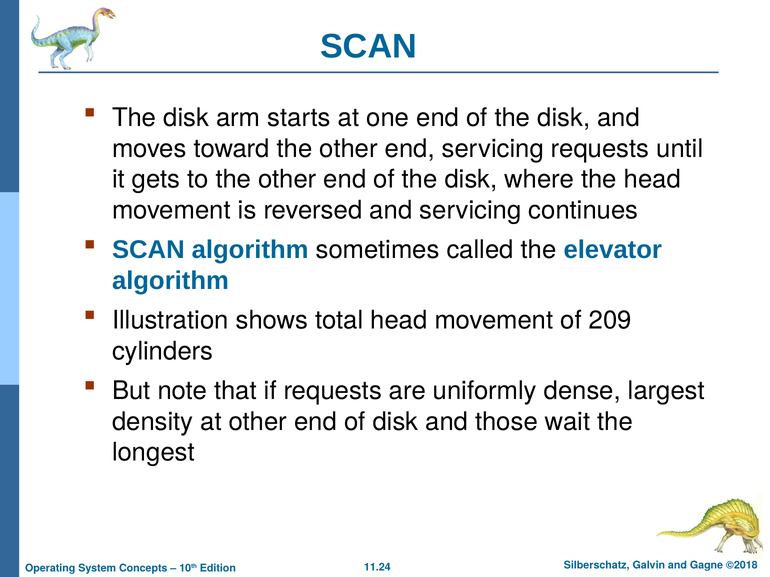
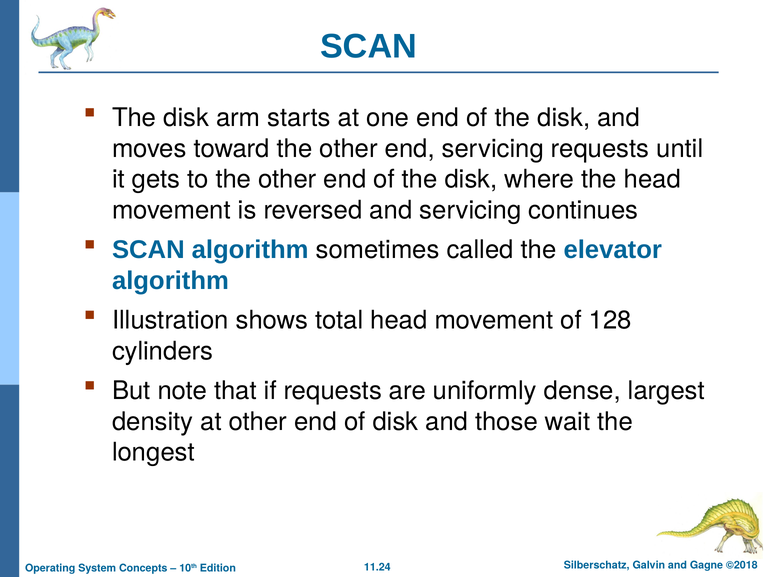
209: 209 -> 128
